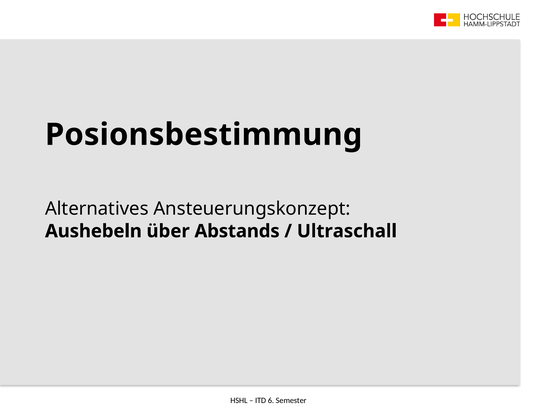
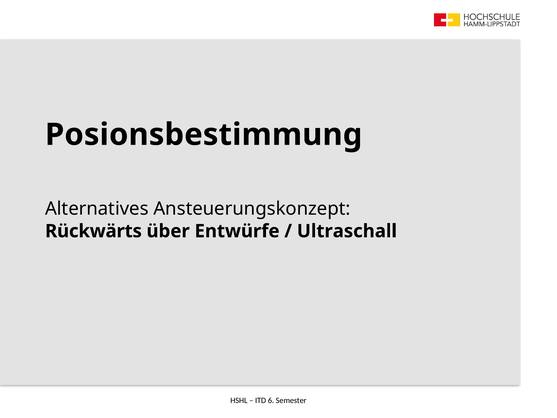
Aushebeln: Aushebeln -> Rückwärts
Abstands: Abstands -> Entwürfe
